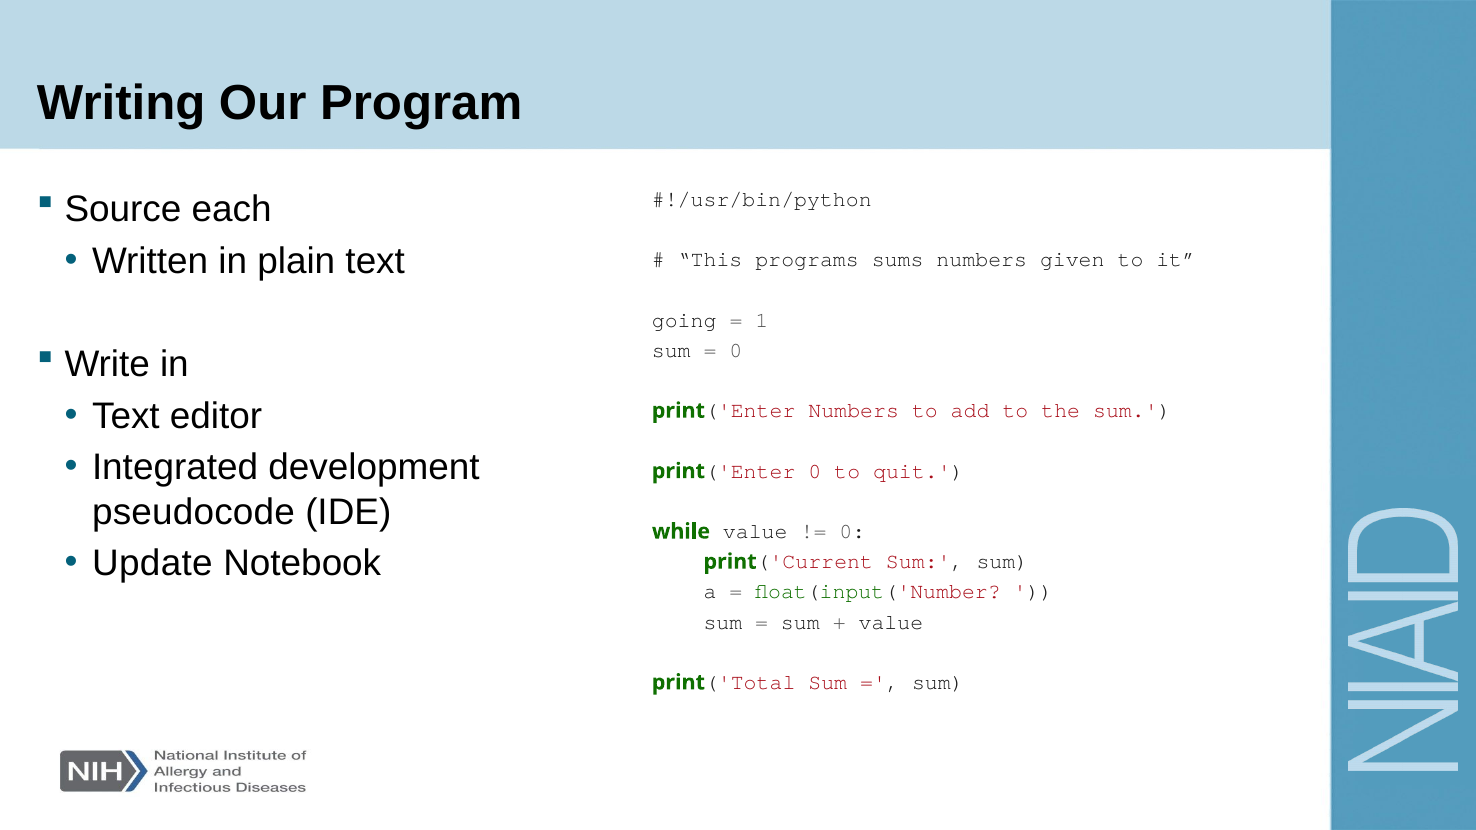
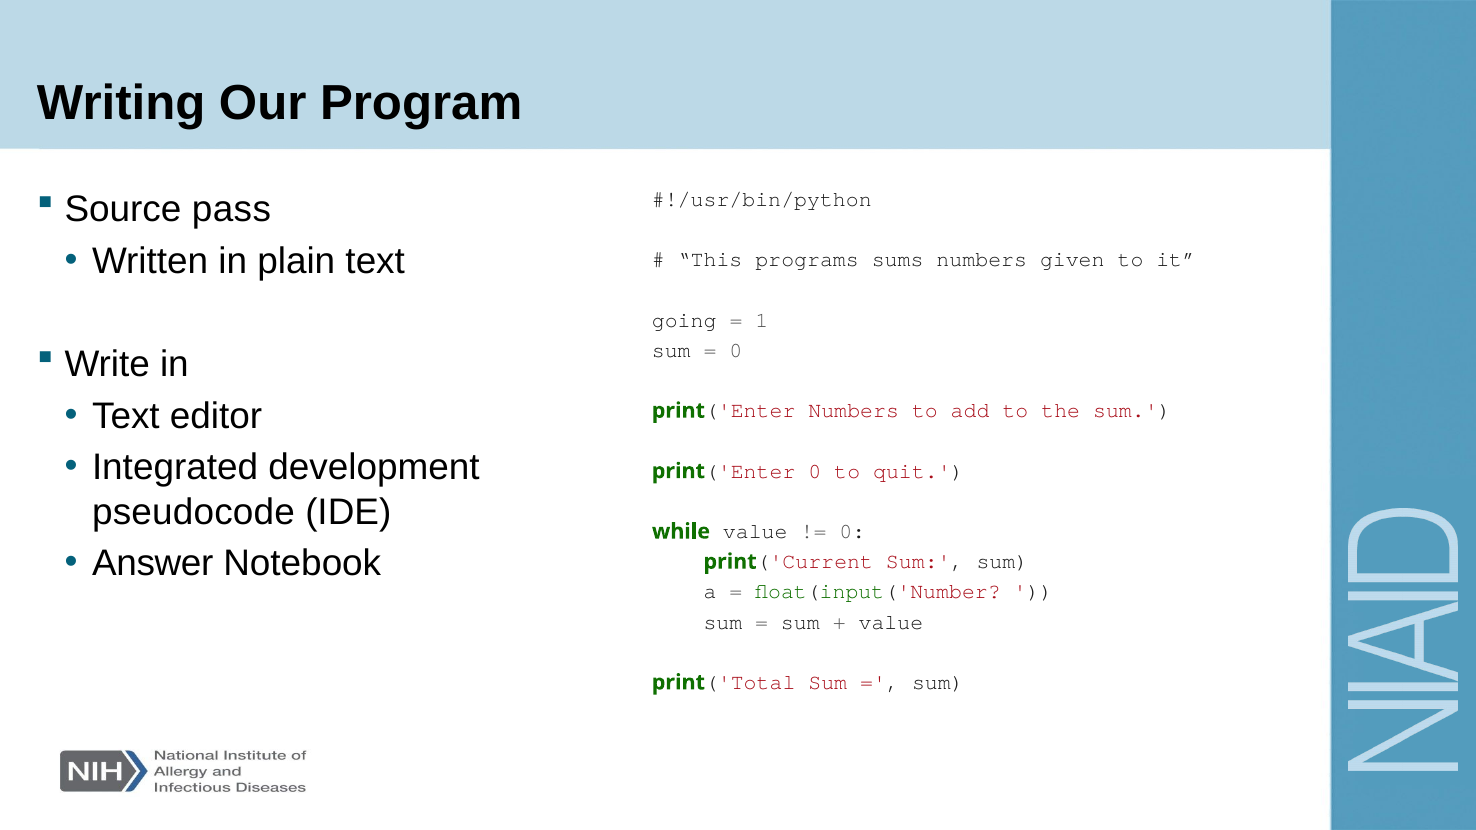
each: each -> pass
Update: Update -> Answer
